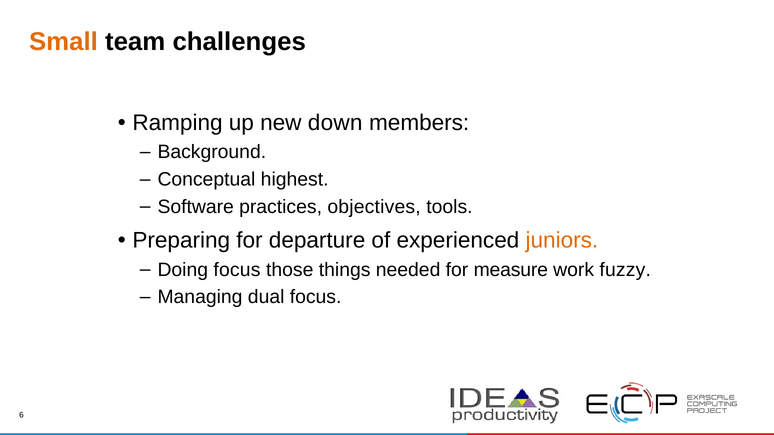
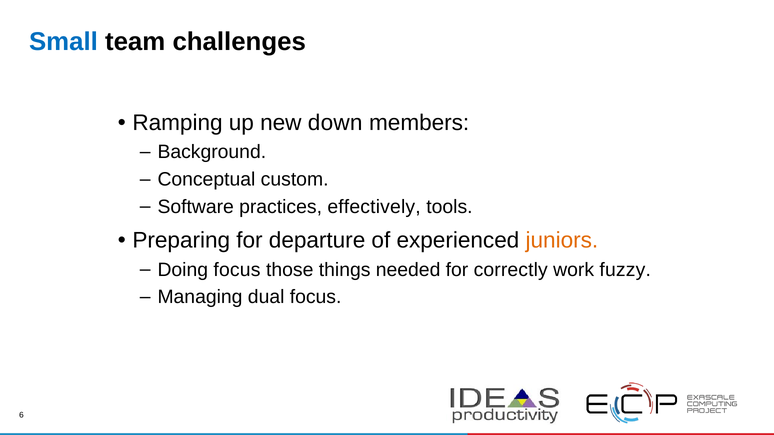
Small colour: orange -> blue
highest: highest -> custom
objectives: objectives -> effectively
measure: measure -> correctly
